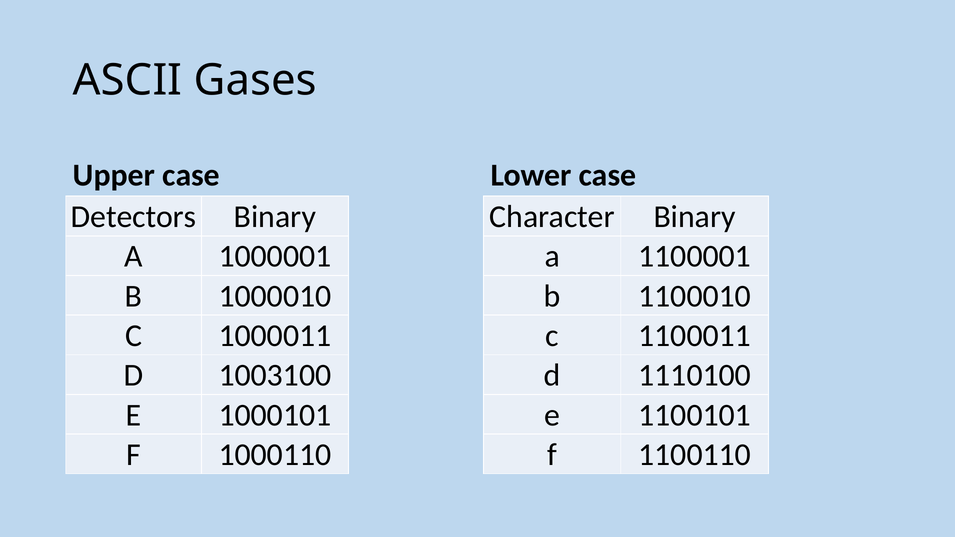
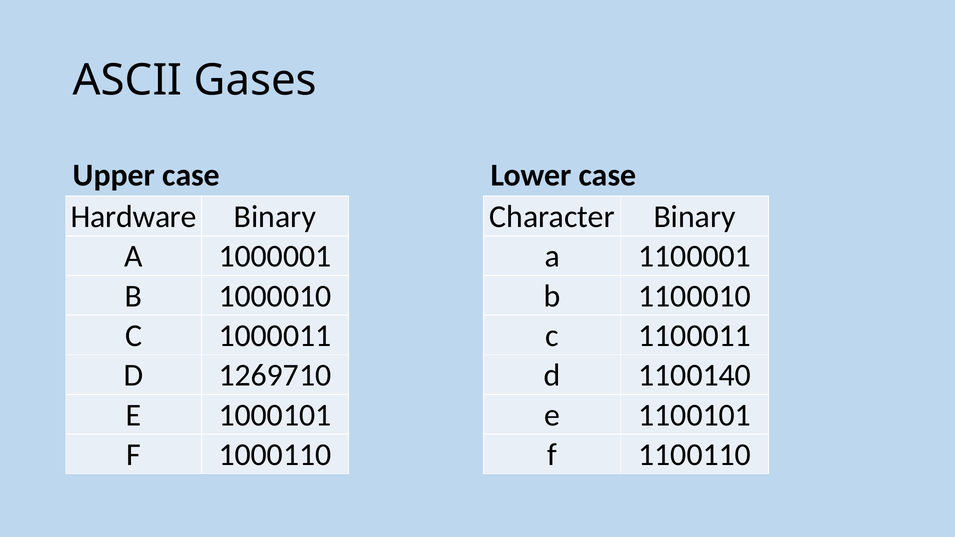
Detectors: Detectors -> Hardware
1003100: 1003100 -> 1269710
1110100: 1110100 -> 1100140
